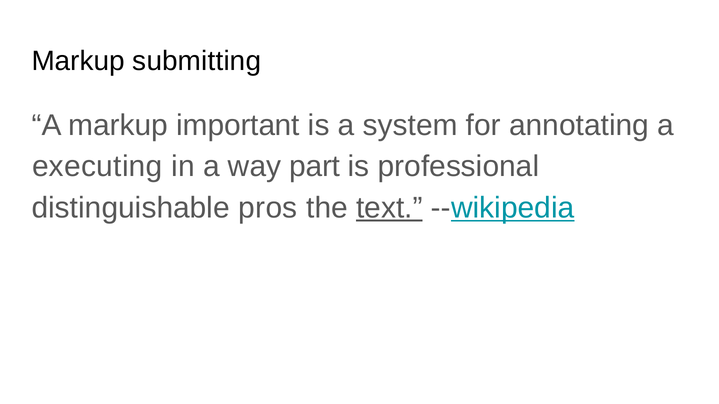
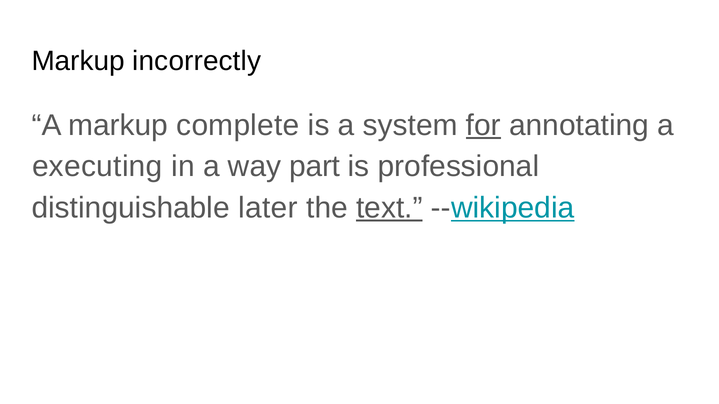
submitting: submitting -> incorrectly
important: important -> complete
for underline: none -> present
pros: pros -> later
